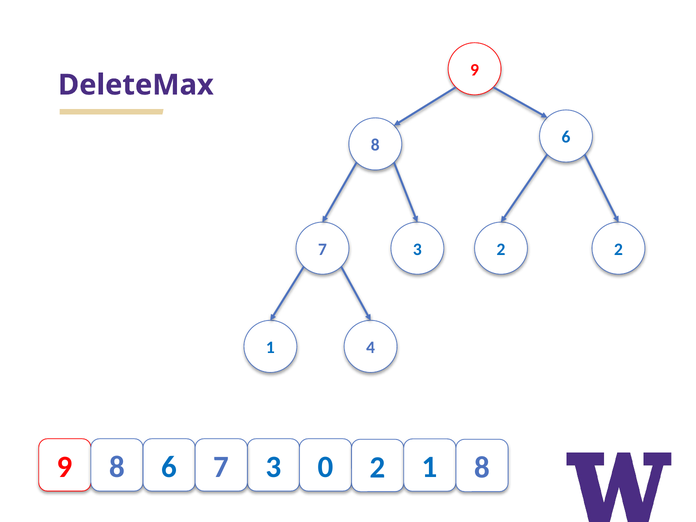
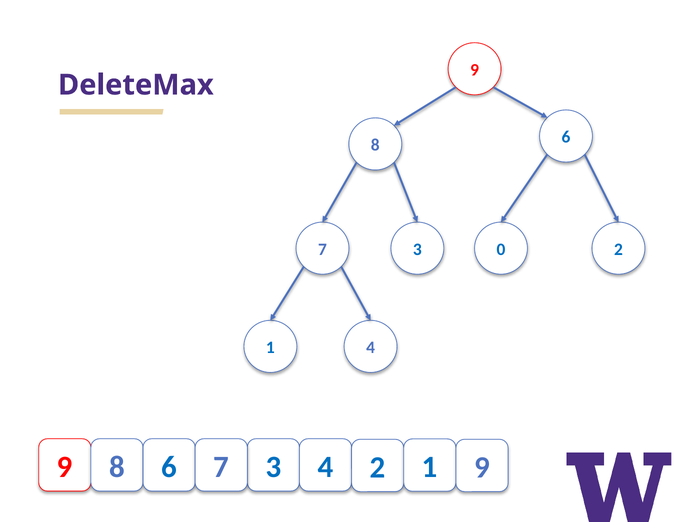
3 2: 2 -> 0
3 0: 0 -> 4
1 8: 8 -> 9
